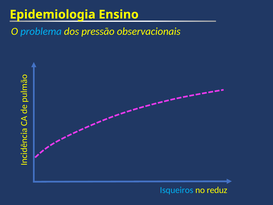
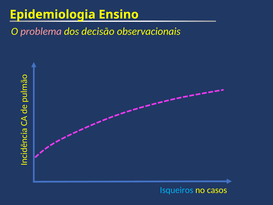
problema colour: light blue -> pink
pressão: pressão -> decisão
reduz: reduz -> casos
